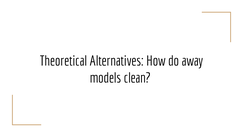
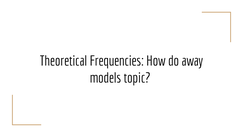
Alternatives: Alternatives -> Frequencies
clean: clean -> topic
